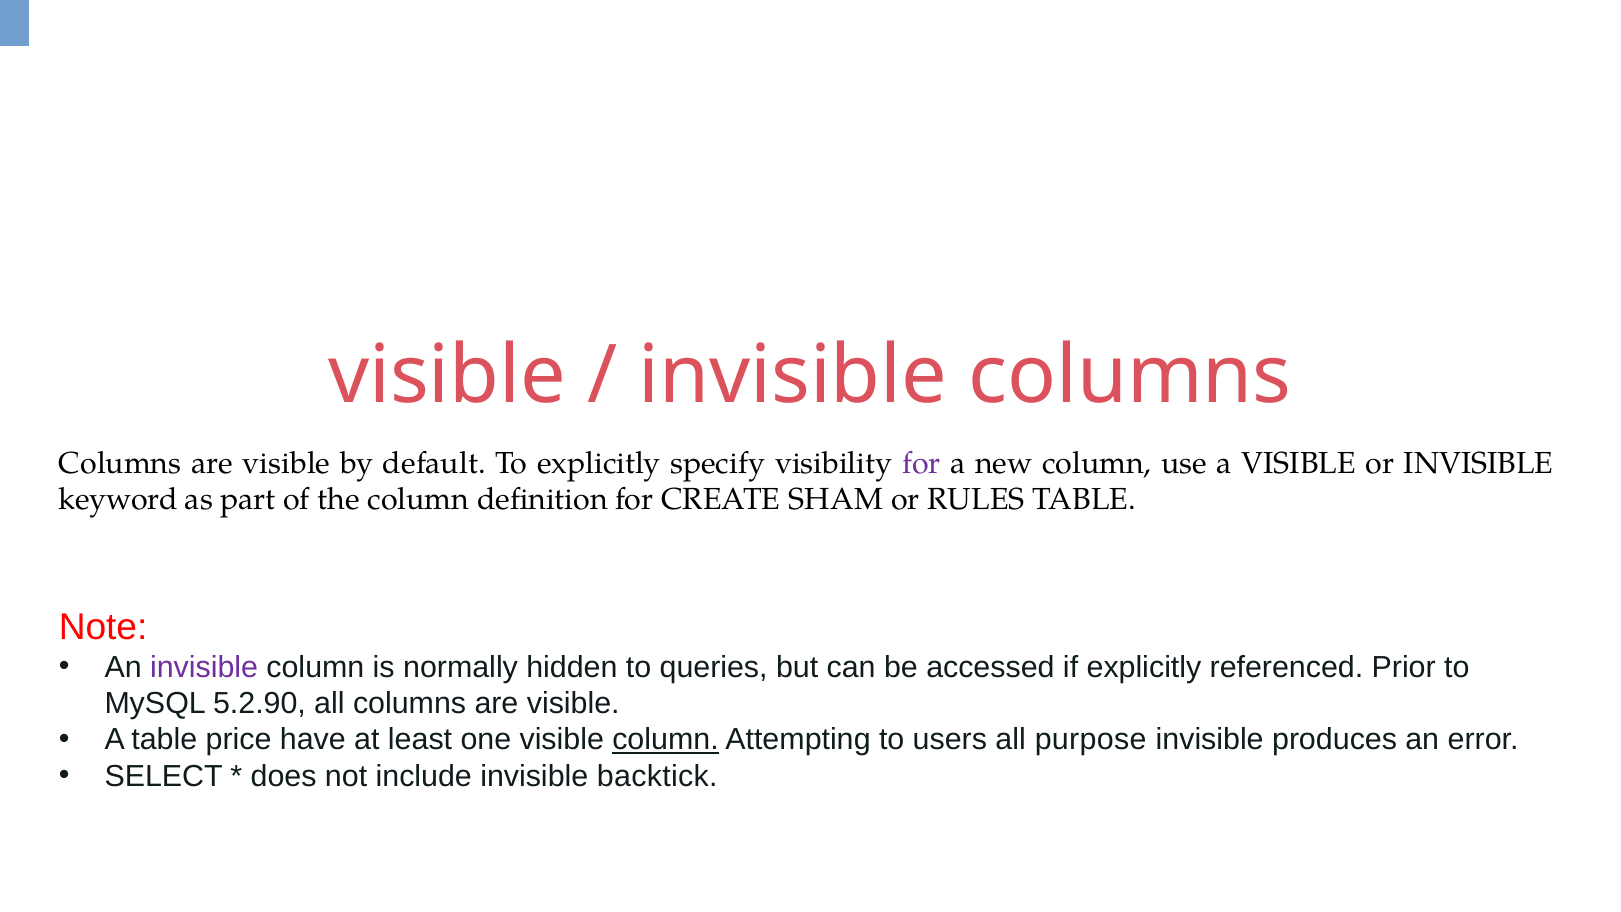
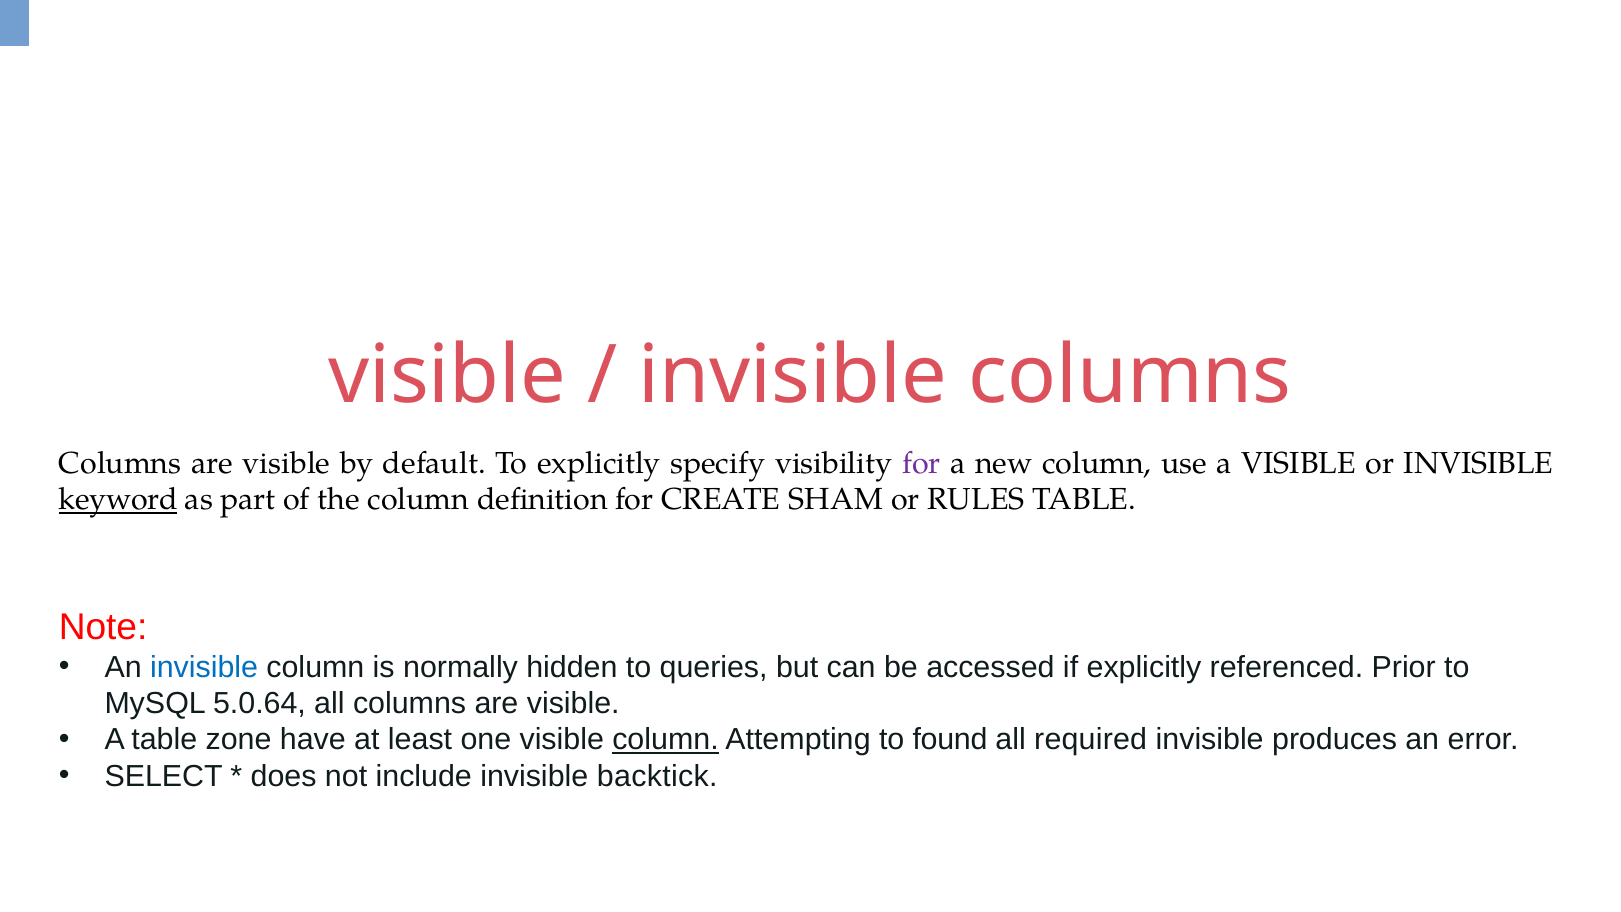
keyword underline: none -> present
invisible at (204, 667) colour: purple -> blue
5.2.90: 5.2.90 -> 5.0.64
price: price -> zone
users: users -> found
purpose: purpose -> required
